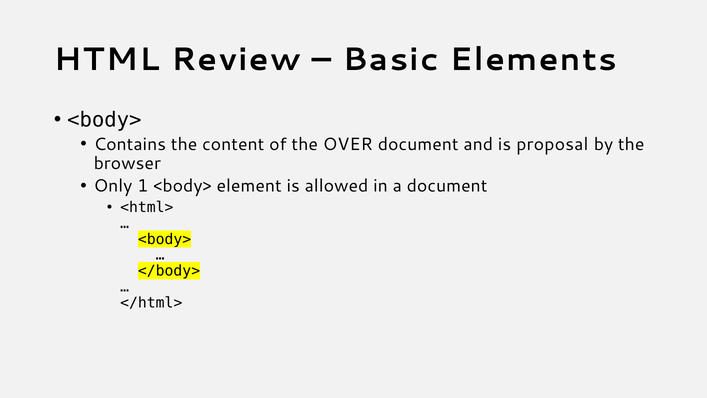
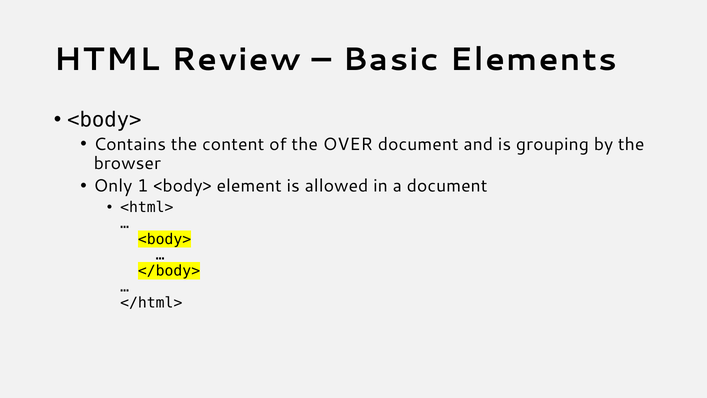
proposal: proposal -> grouping
